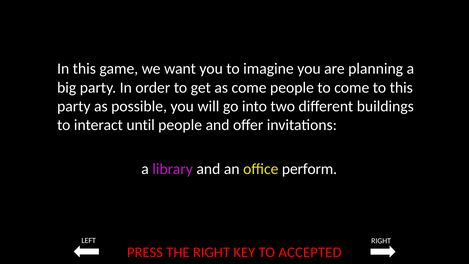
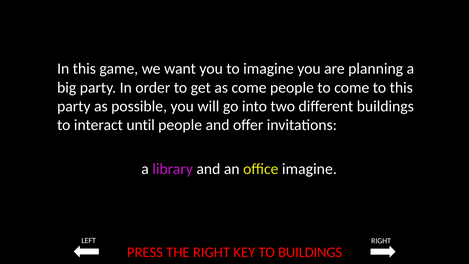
office perform: perform -> imagine
TO ACCEPTED: ACCEPTED -> BUILDINGS
